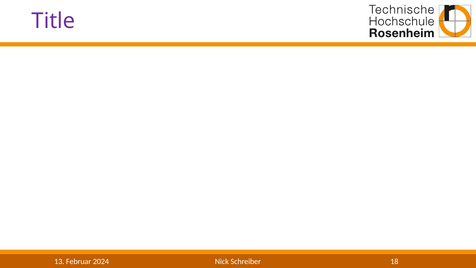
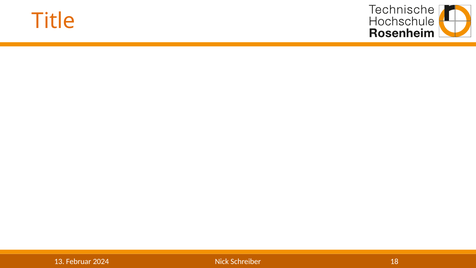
Title colour: purple -> orange
